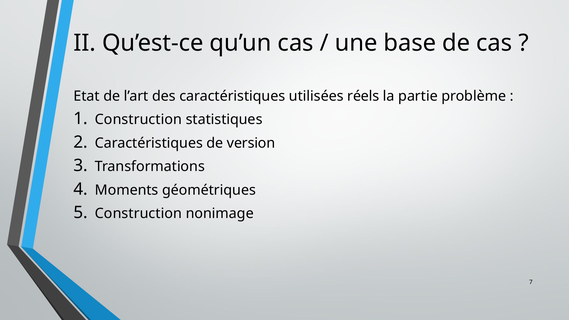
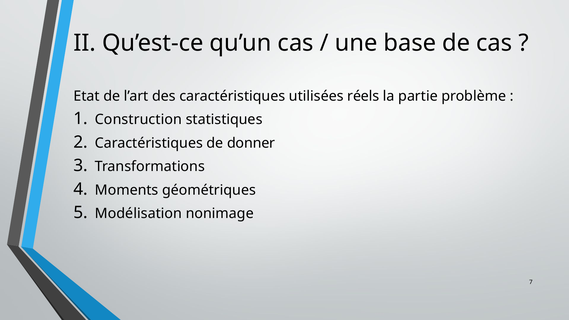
version: version -> donner
Construction at (138, 214): Construction -> Modélisation
